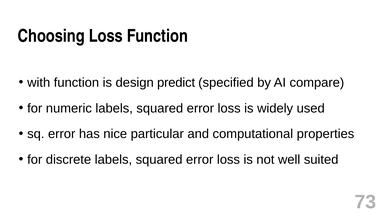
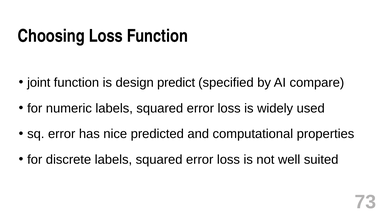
with: with -> joint
particular: particular -> predicted
